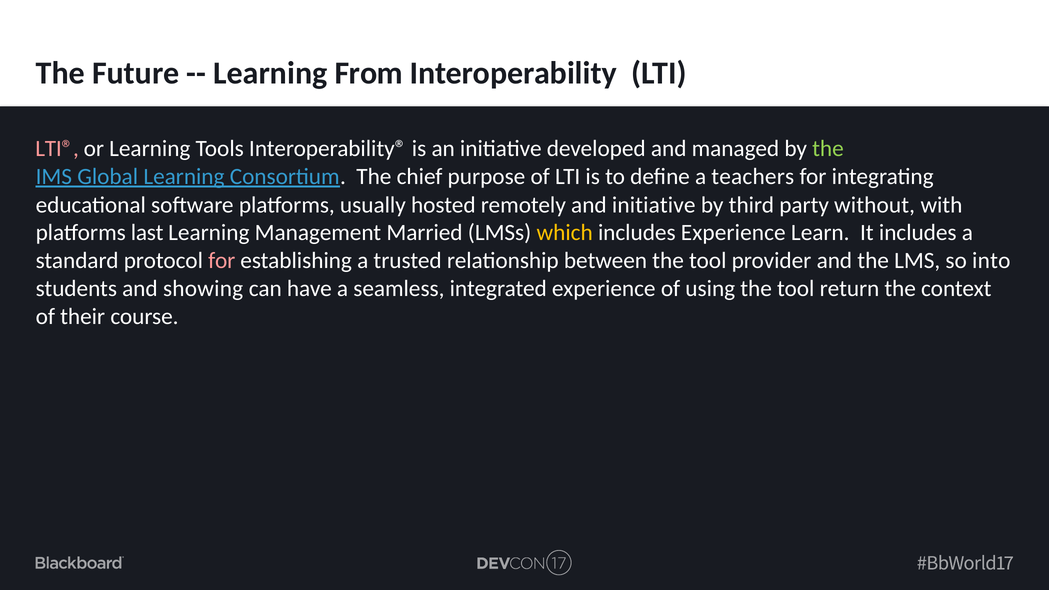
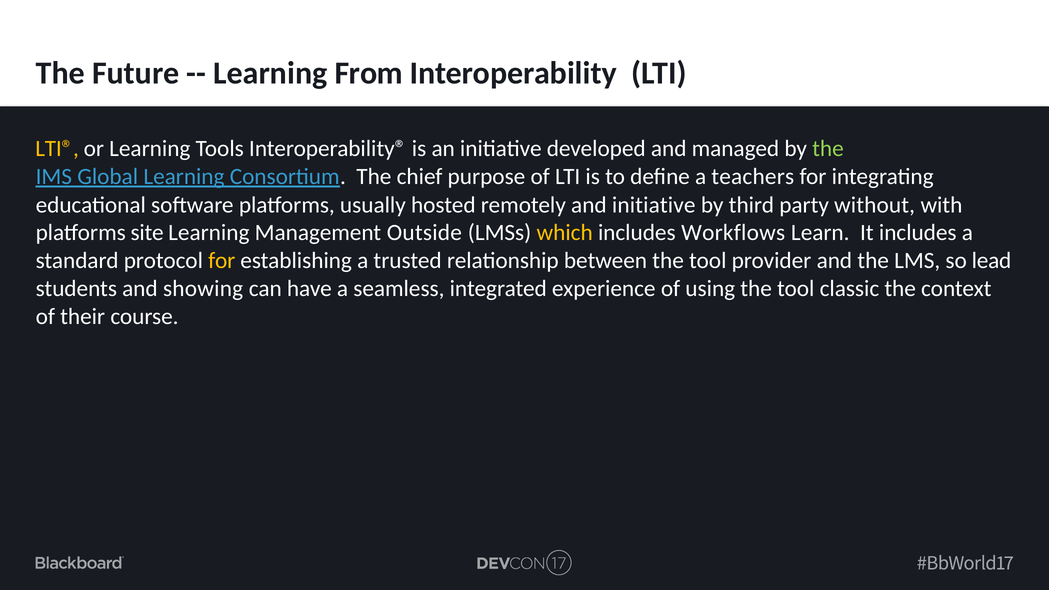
LTI® colour: pink -> yellow
last: last -> site
Married: Married -> Outside
includes Experience: Experience -> Workflows
for at (222, 261) colour: pink -> yellow
into: into -> lead
return: return -> classic
